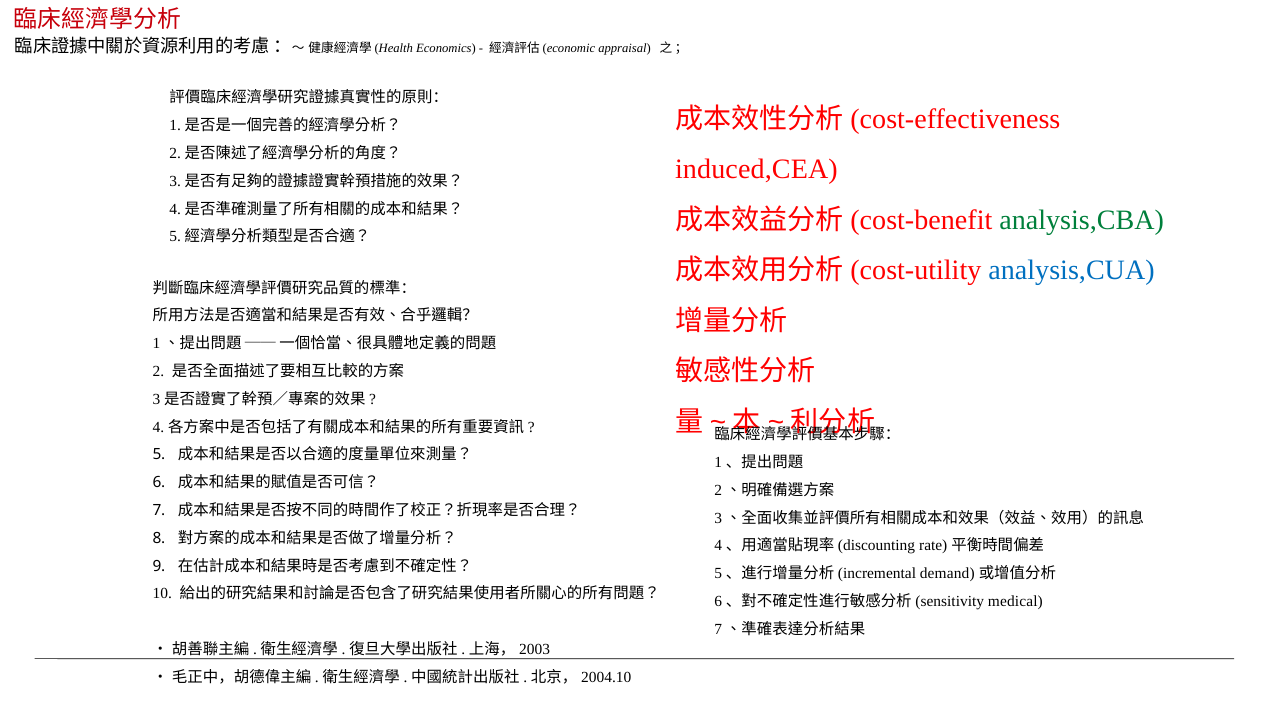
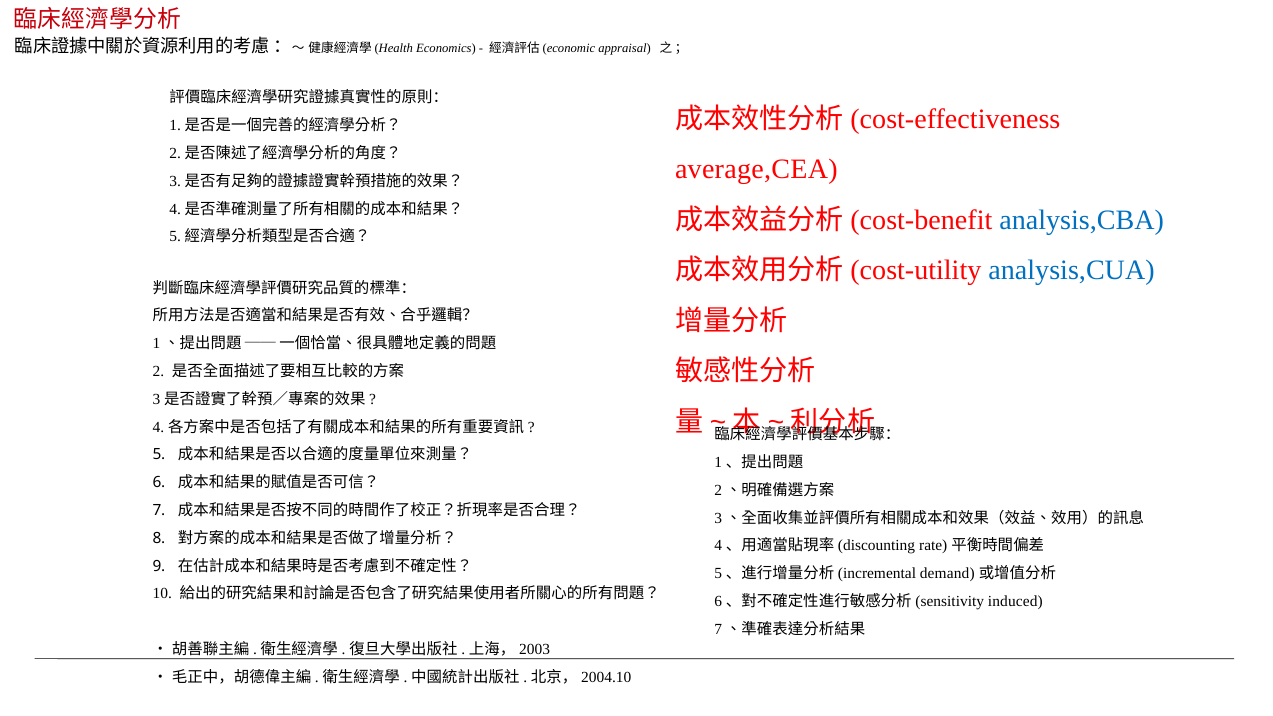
induced,CEA: induced,CEA -> average,CEA
analysis,CBA colour: green -> blue
medical: medical -> induced
